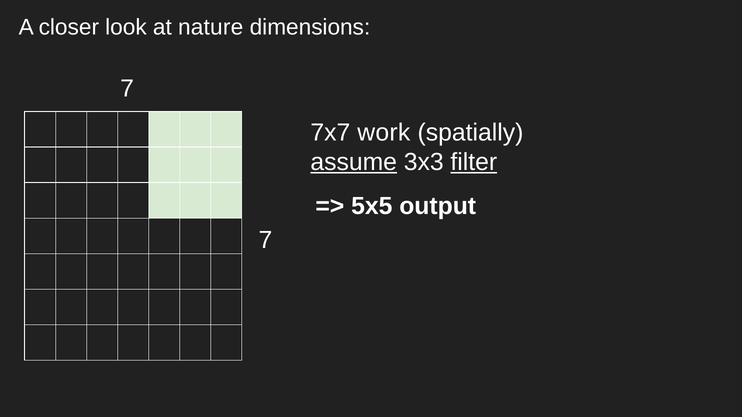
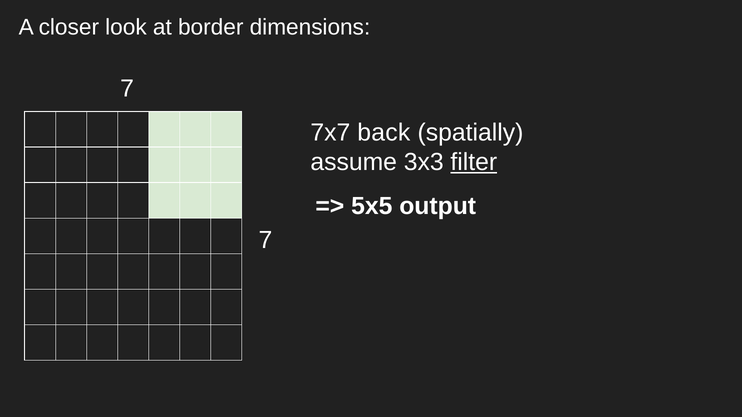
nature: nature -> border
work: work -> back
assume underline: present -> none
